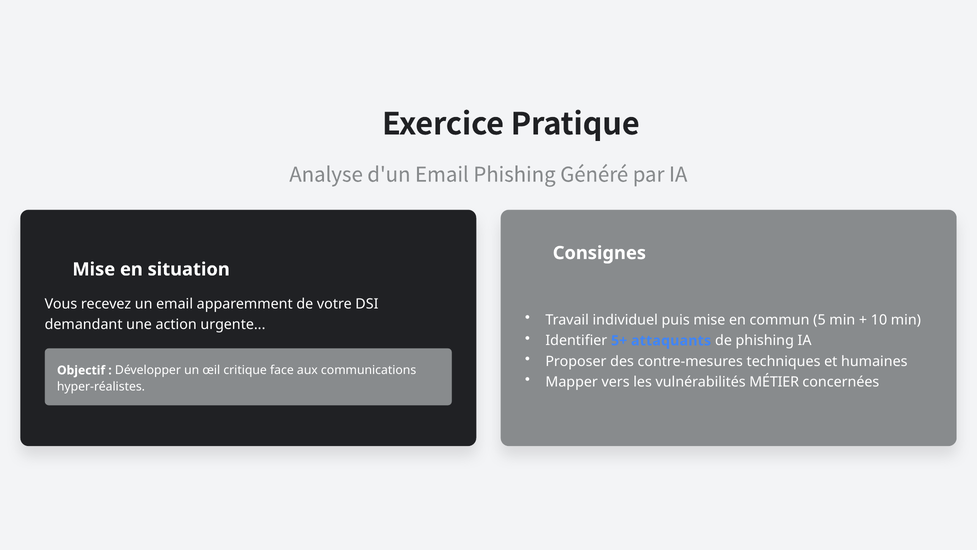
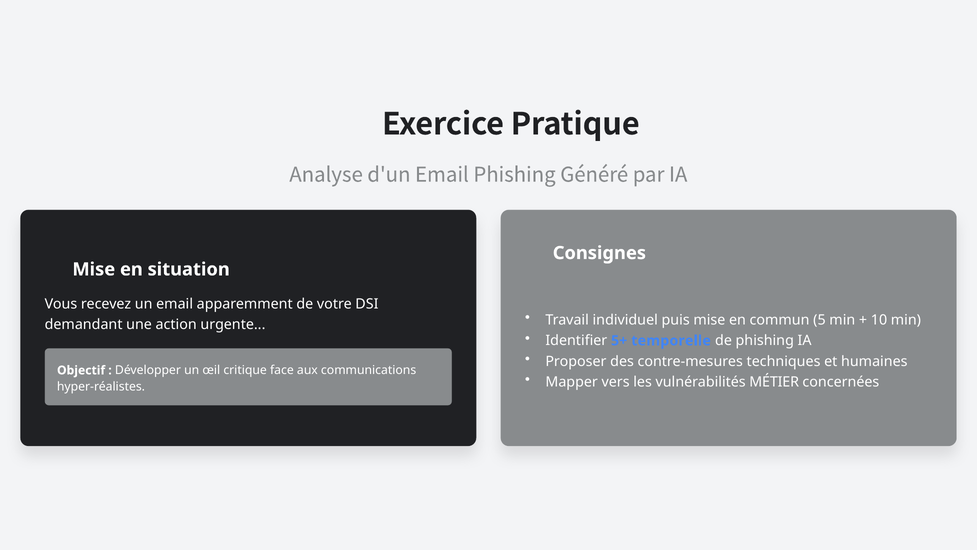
attaquants: attaquants -> temporelle
